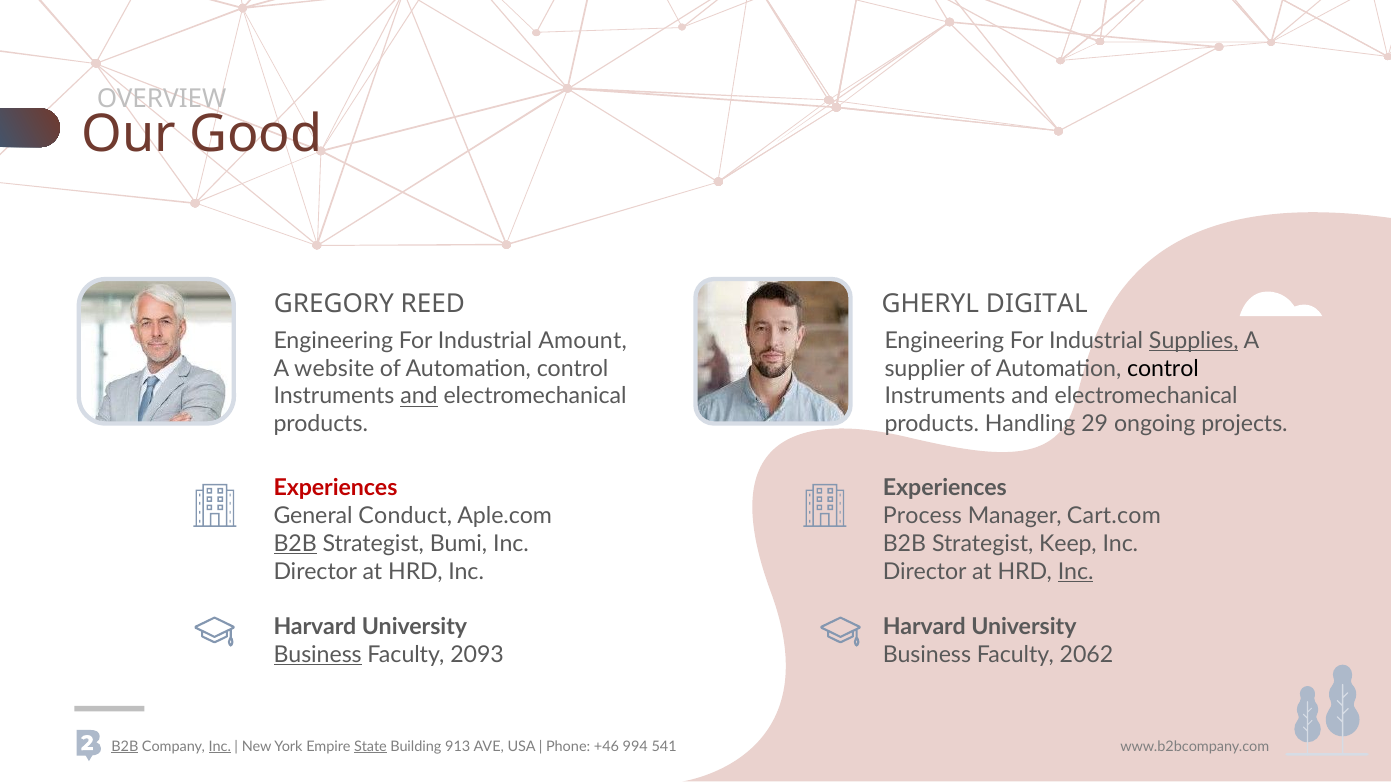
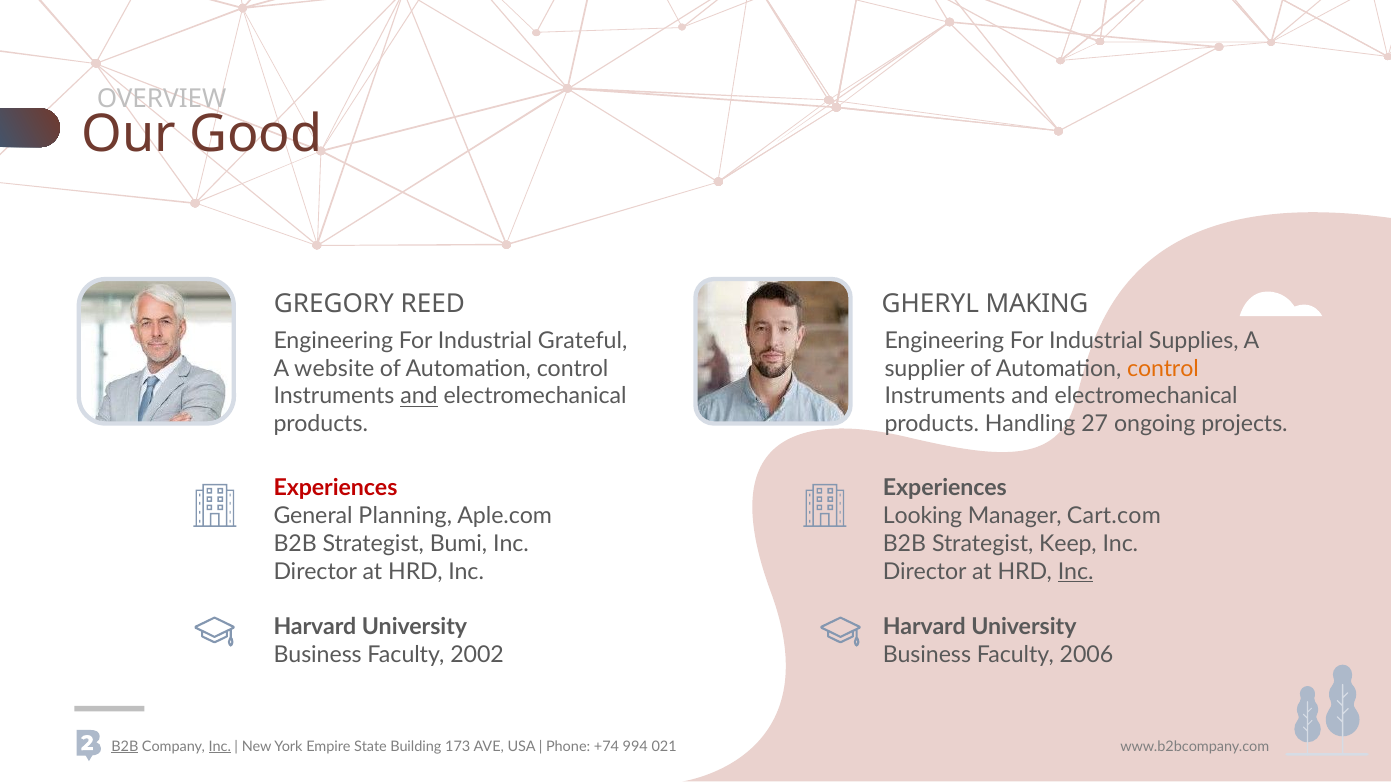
DIGITAL: DIGITAL -> MAKING
Amount: Amount -> Grateful
Supplies underline: present -> none
control at (1163, 369) colour: black -> orange
29: 29 -> 27
Conduct: Conduct -> Planning
Process: Process -> Looking
B2B at (295, 544) underline: present -> none
Business at (318, 655) underline: present -> none
2093: 2093 -> 2002
2062: 2062 -> 2006
State underline: present -> none
913: 913 -> 173
+46: +46 -> +74
541: 541 -> 021
